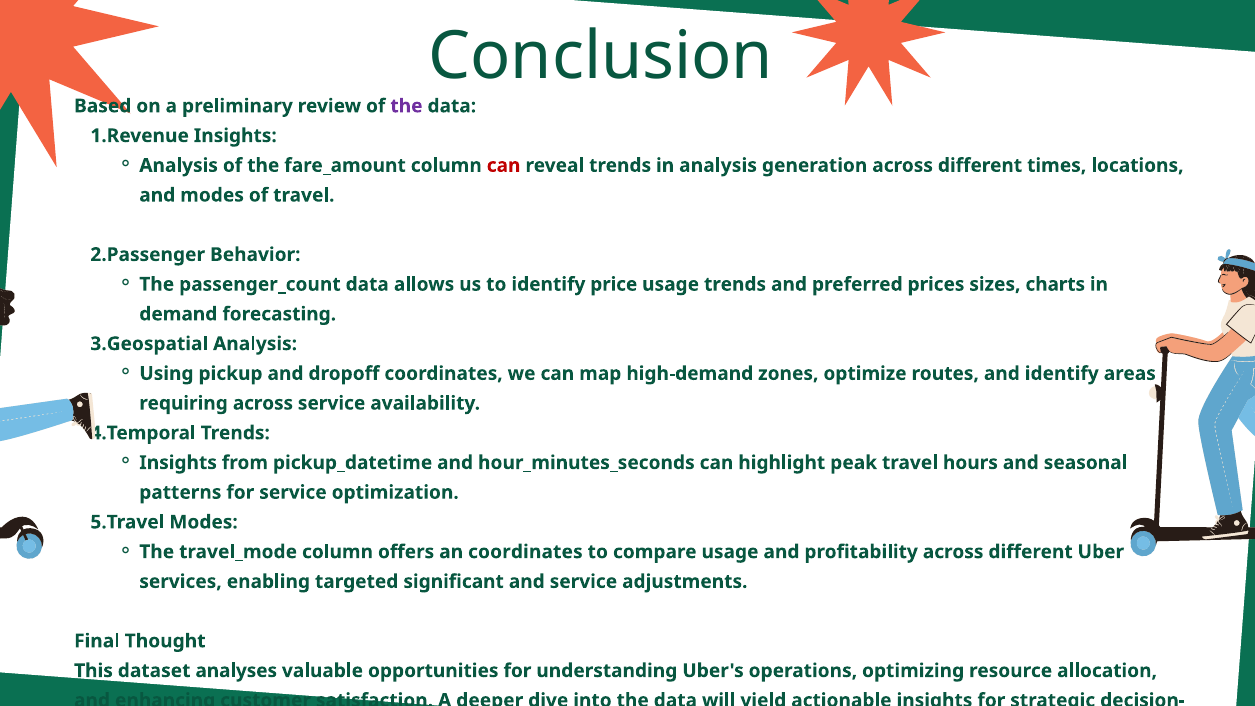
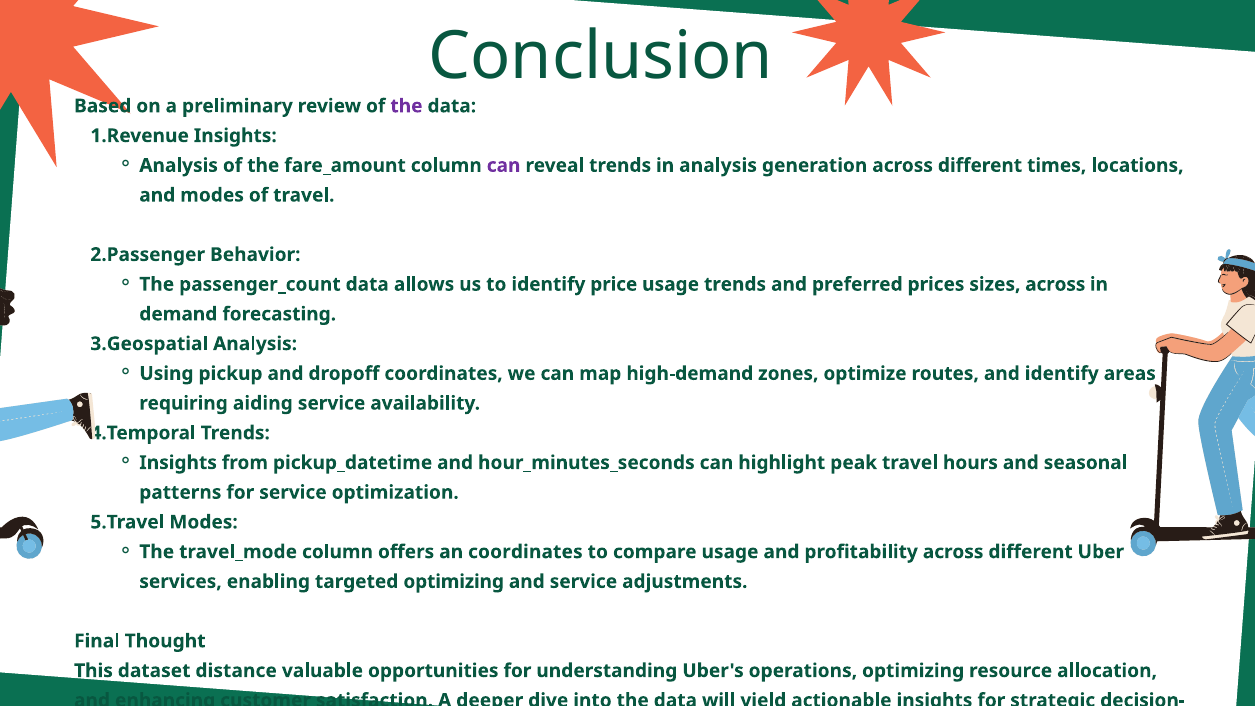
can at (504, 165) colour: red -> purple
sizes charts: charts -> across
requiring across: across -> aiding
targeted significant: significant -> optimizing
dataset analyses: analyses -> distance
